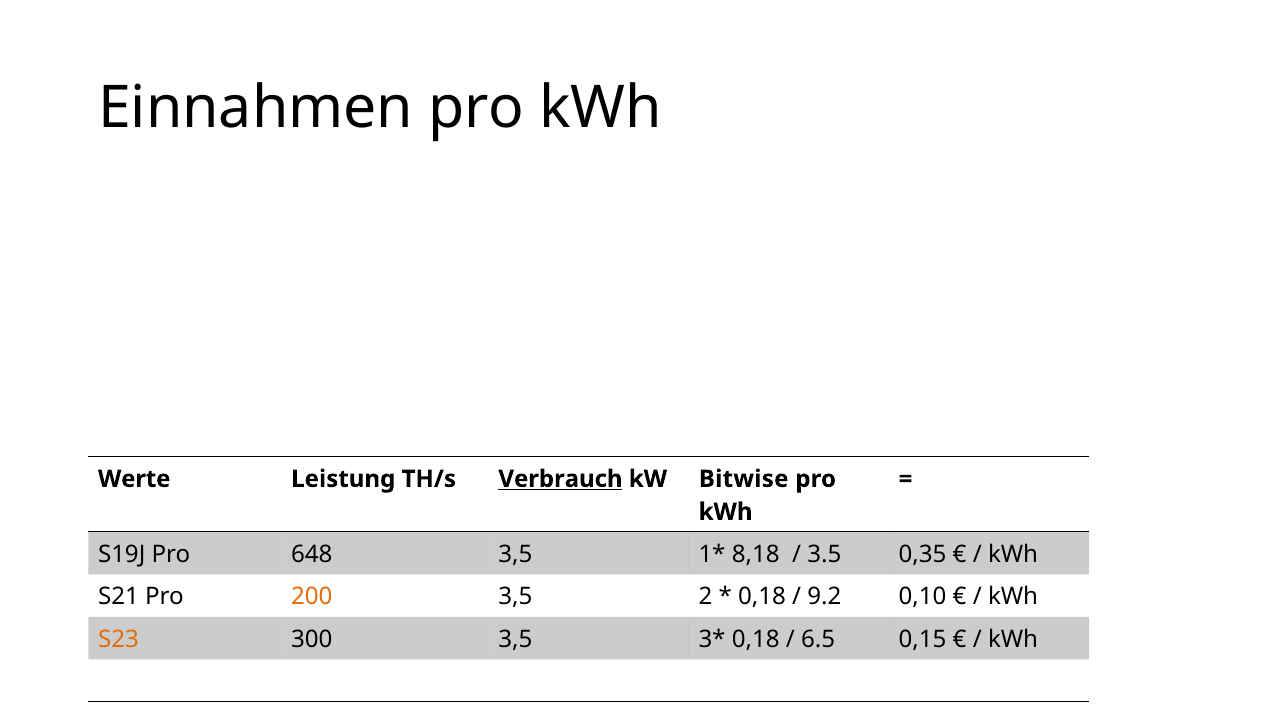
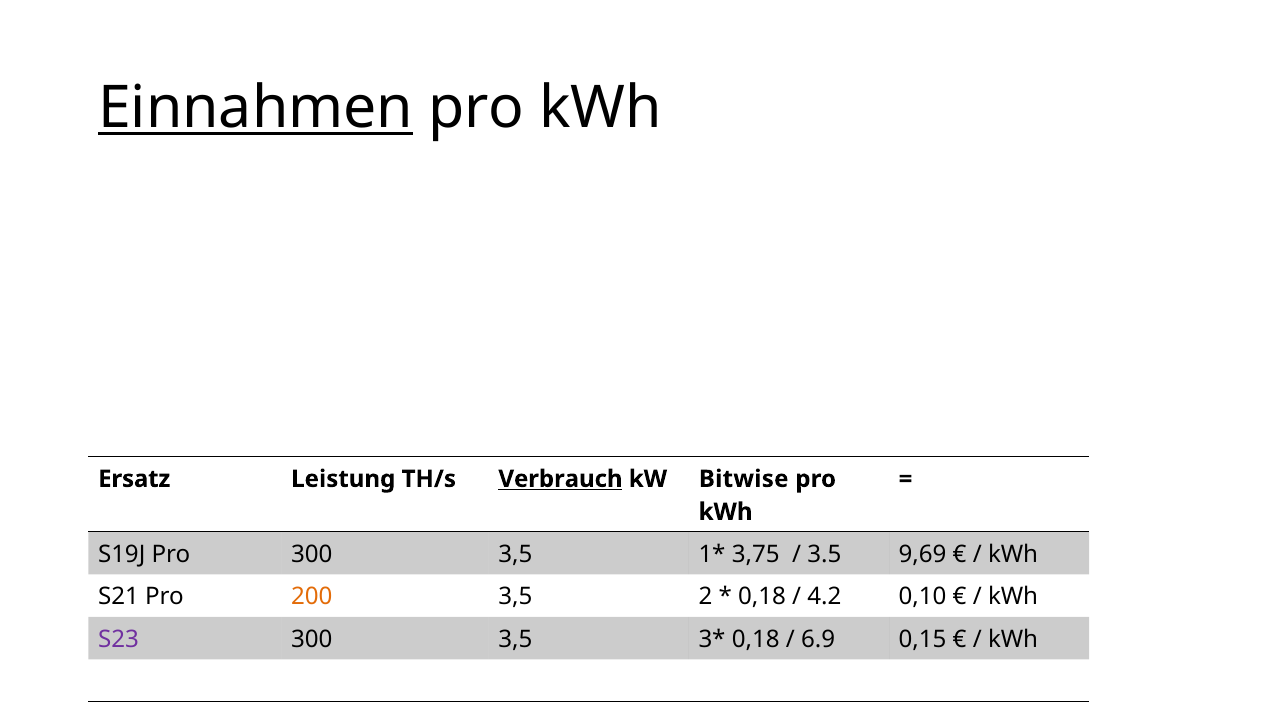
Einnahmen underline: none -> present
Werte: Werte -> Ersatz
Pro 648: 648 -> 300
8,18: 8,18 -> 3,75
0,35: 0,35 -> 9,69
9.2: 9.2 -> 4.2
S23 colour: orange -> purple
6.5: 6.5 -> 6.9
